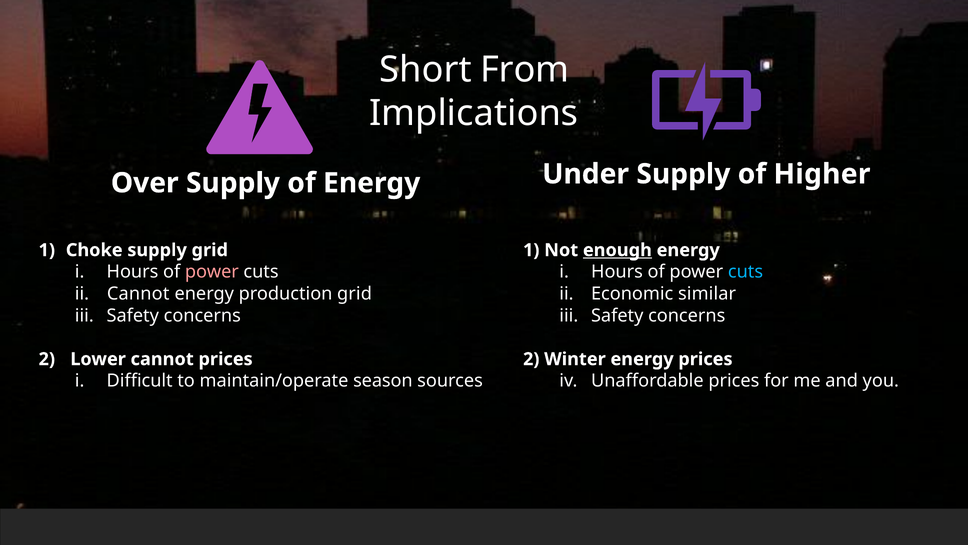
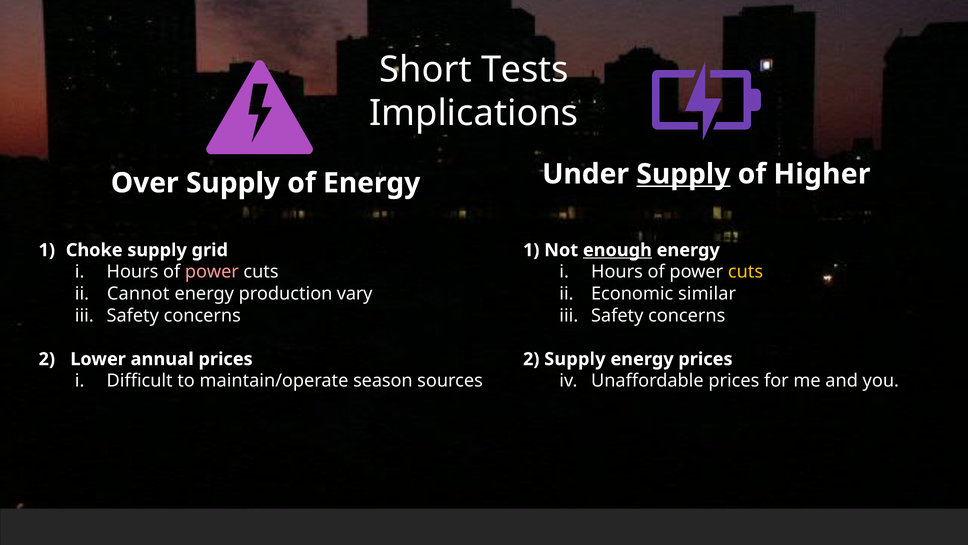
From: From -> Tests
Supply at (683, 174) underline: none -> present
cuts at (746, 272) colour: light blue -> yellow
production grid: grid -> vary
Lower cannot: cannot -> annual
2 Winter: Winter -> Supply
